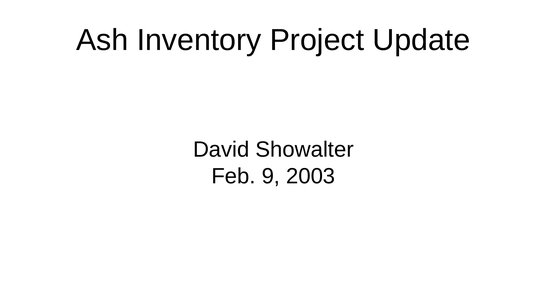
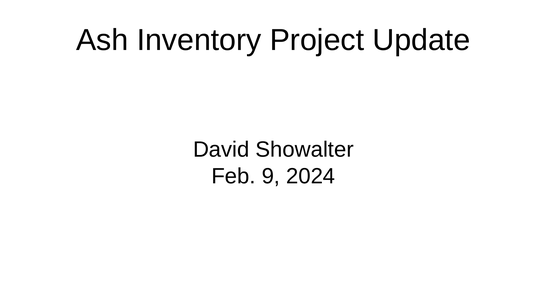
2003: 2003 -> 2024
